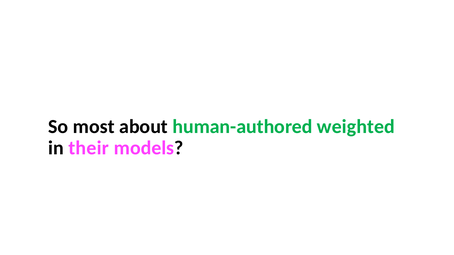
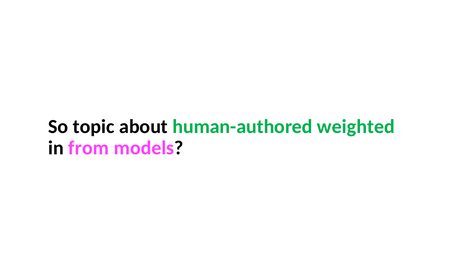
most: most -> topic
their: their -> from
